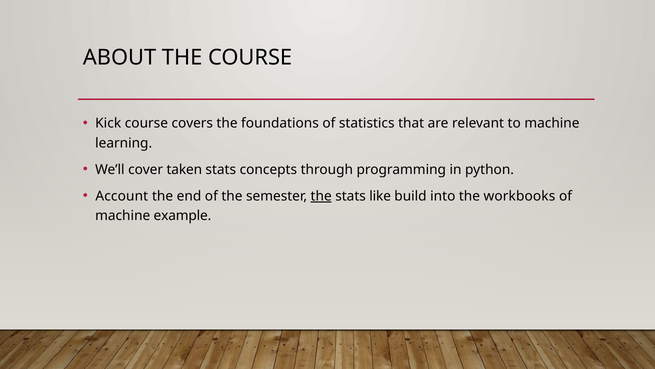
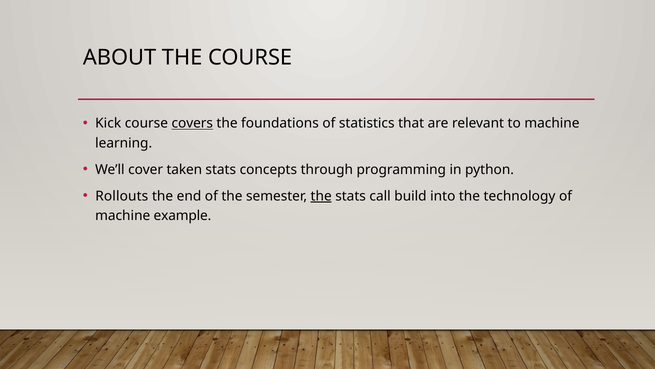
covers underline: none -> present
Account: Account -> Rollouts
like: like -> call
workbooks: workbooks -> technology
